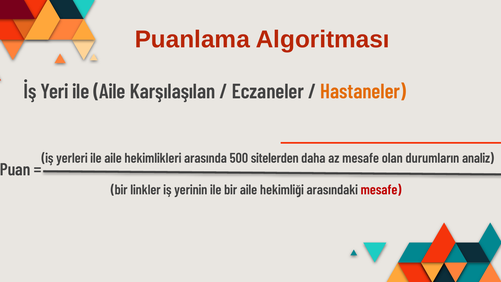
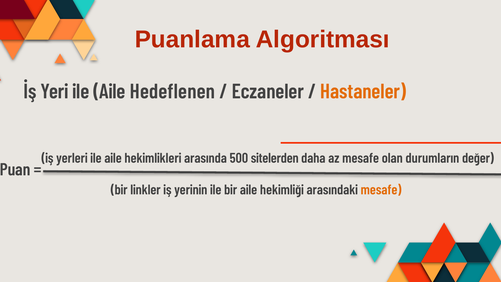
Karşılaşılan: Karşılaşılan -> Hedeflenen
analiz: analiz -> değer
mesafe at (381, 190) colour: red -> orange
